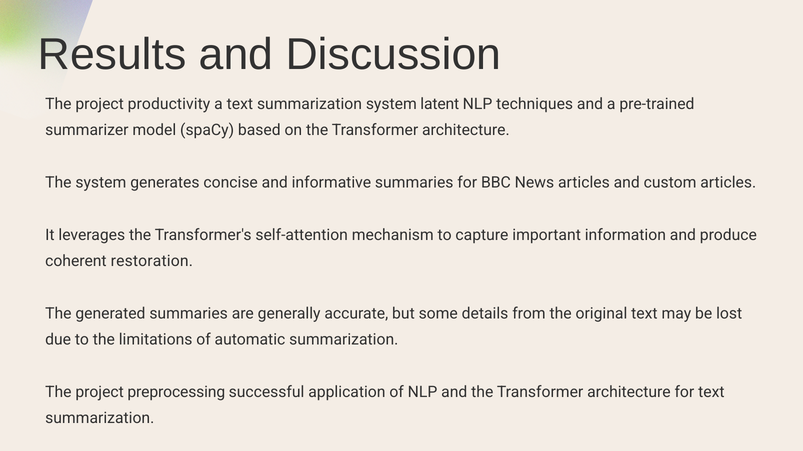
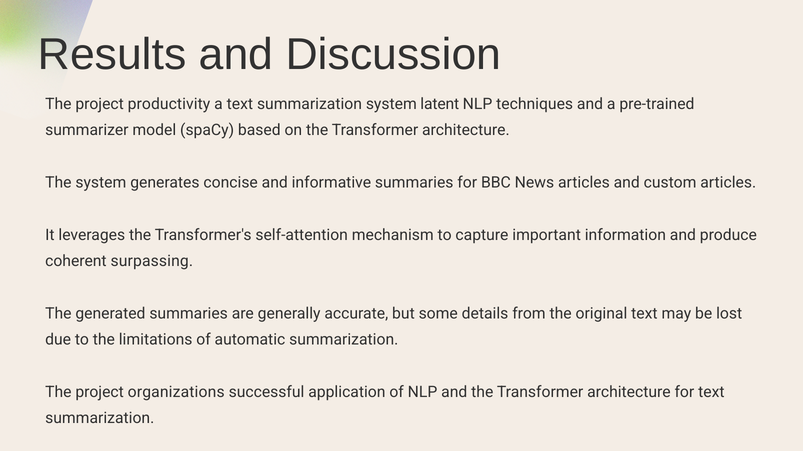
restoration: restoration -> surpassing
preprocessing: preprocessing -> organizations
